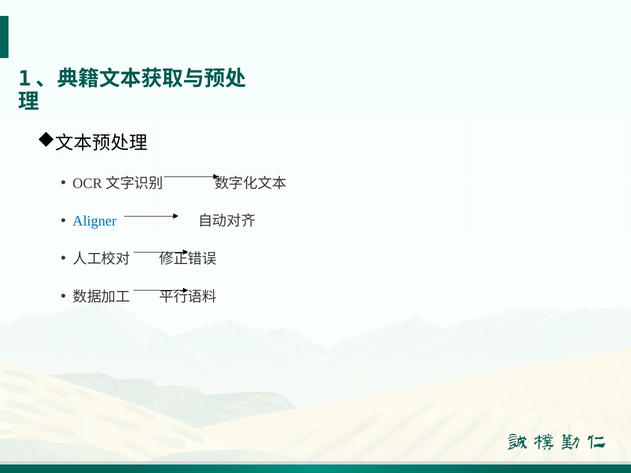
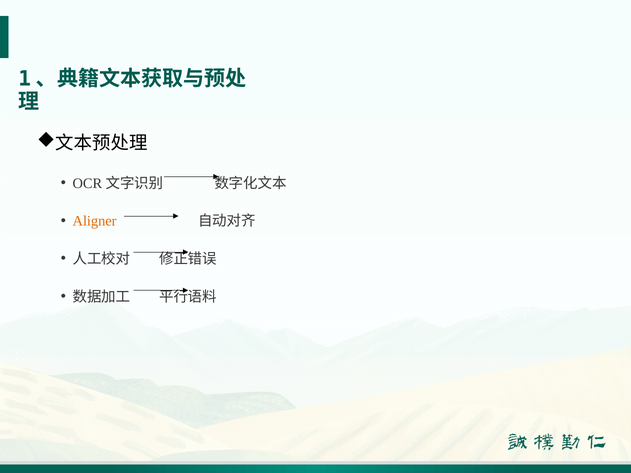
Aligner colour: blue -> orange
